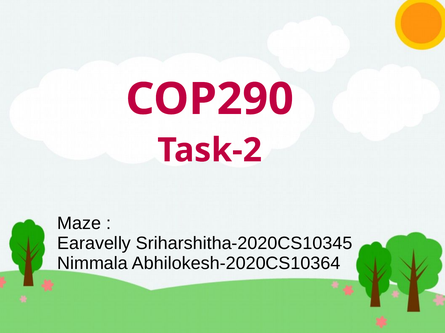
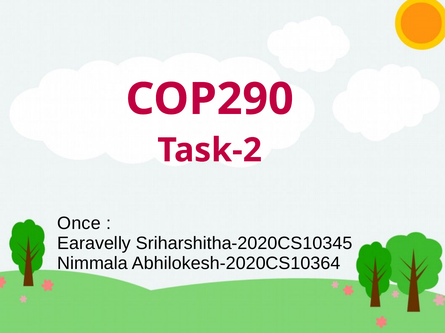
Maze: Maze -> Once
